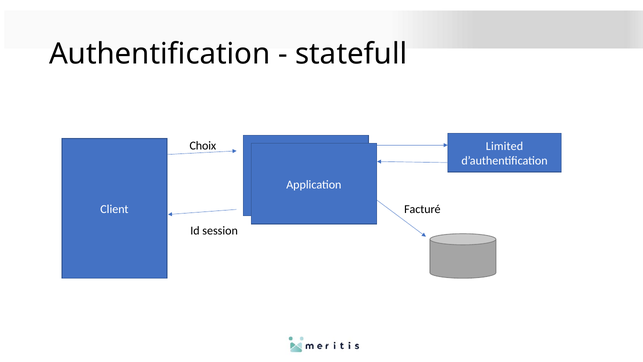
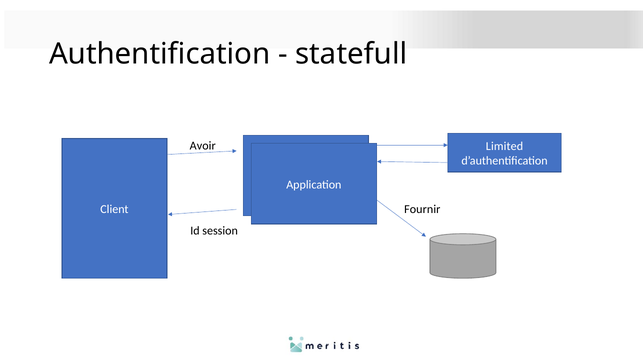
Choix: Choix -> Avoir
Facturé: Facturé -> Fournir
